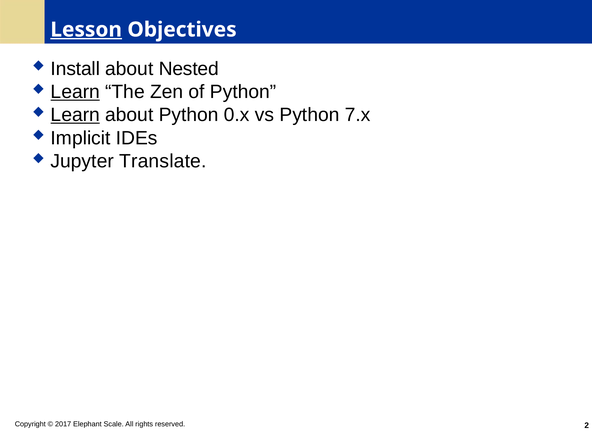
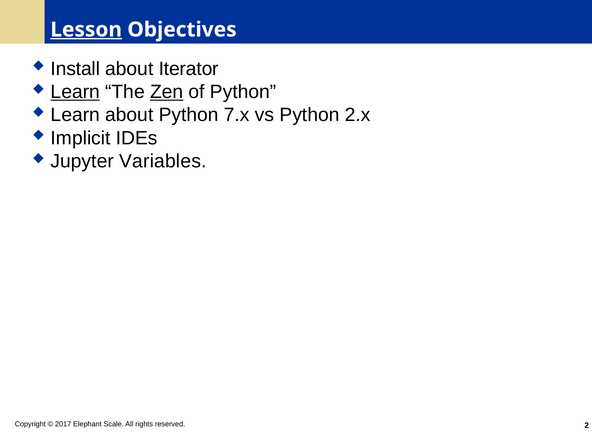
Nested: Nested -> Iterator
Zen underline: none -> present
Learn at (75, 115) underline: present -> none
0.x: 0.x -> 7.x
7.x: 7.x -> 2.x
Translate: Translate -> Variables
